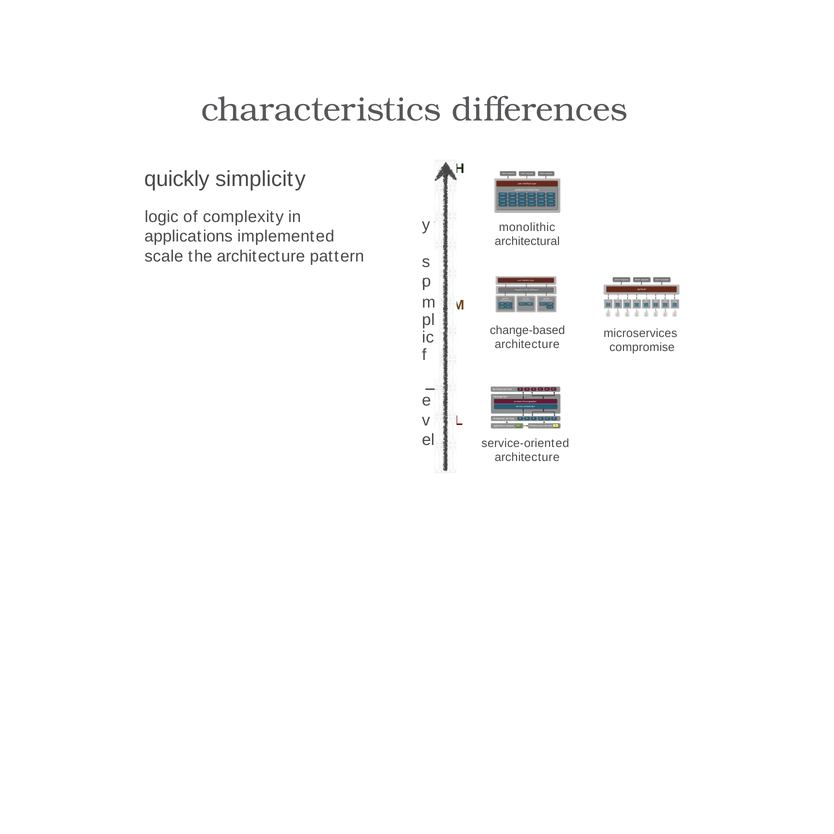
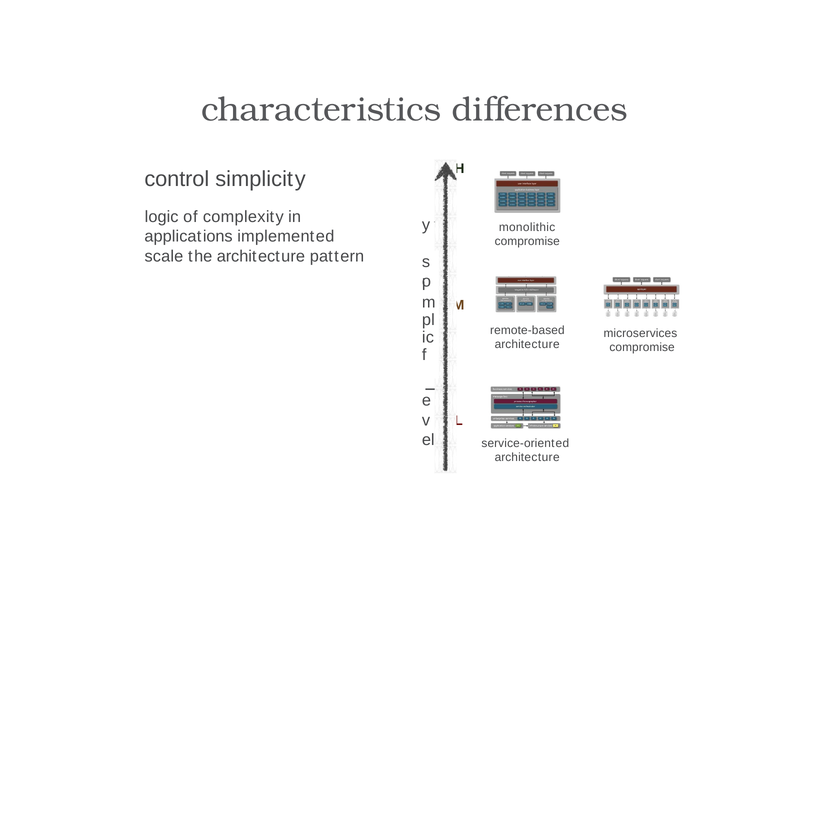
quickly: quickly -> control
architectural at (527, 241): architectural -> compromise
change-based: change-based -> remote-based
